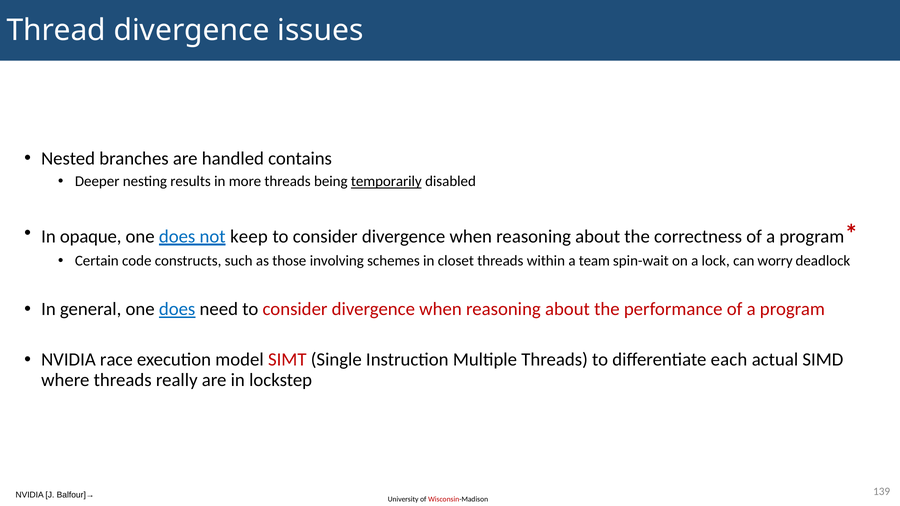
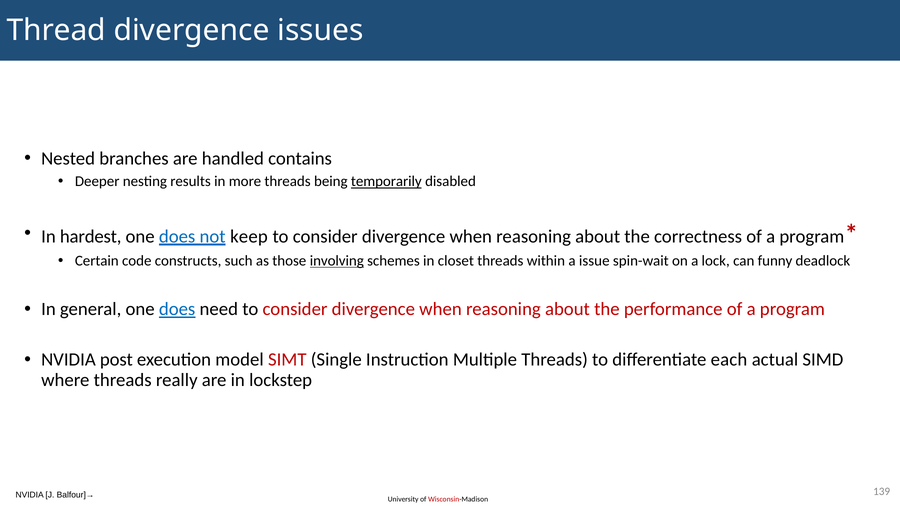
opaque: opaque -> hardest
involving underline: none -> present
team: team -> issue
worry: worry -> funny
race: race -> post
